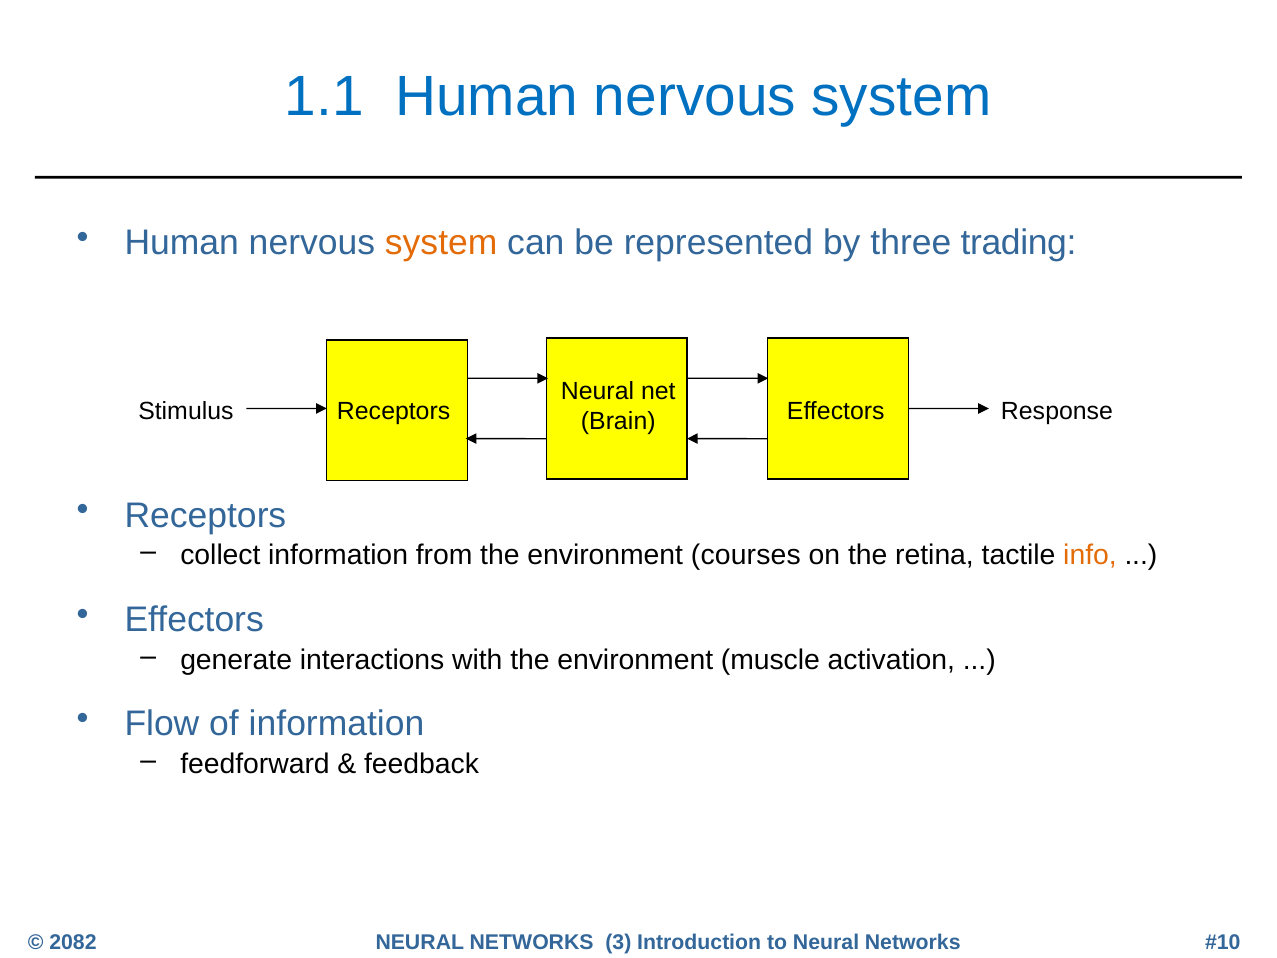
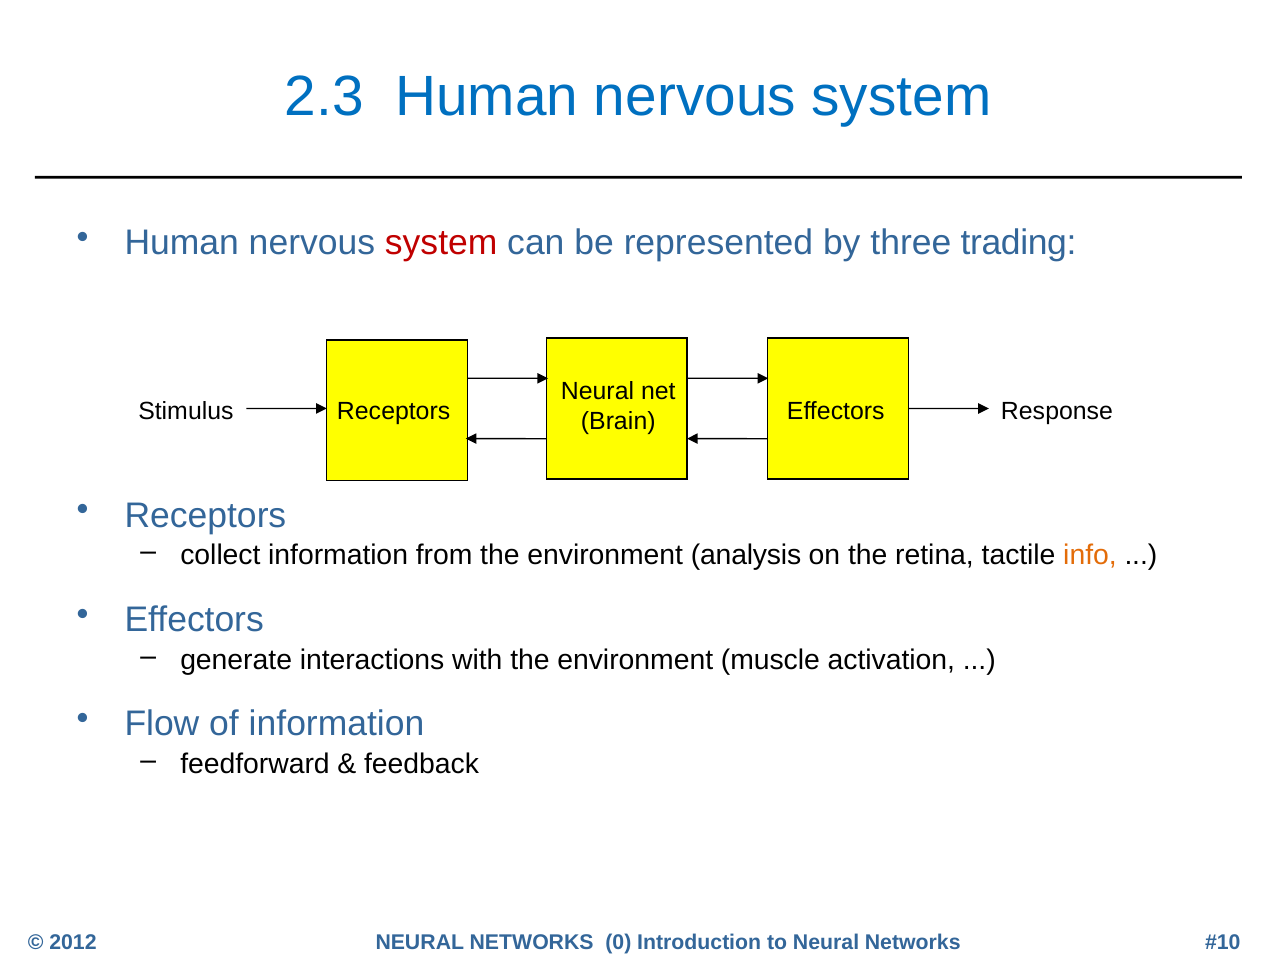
1.1: 1.1 -> 2.3
system at (441, 243) colour: orange -> red
courses: courses -> analysis
2082: 2082 -> 2012
3: 3 -> 0
